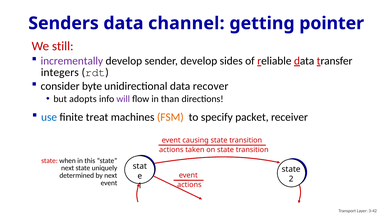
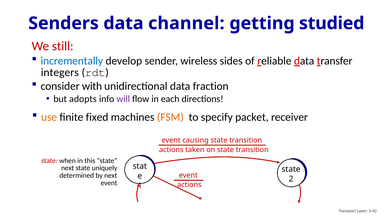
pointer: pointer -> studied
incrementally colour: purple -> blue
sender develop: develop -> wireless
byte: byte -> with
recover: recover -> fraction
than: than -> each
use colour: blue -> orange
treat: treat -> fixed
